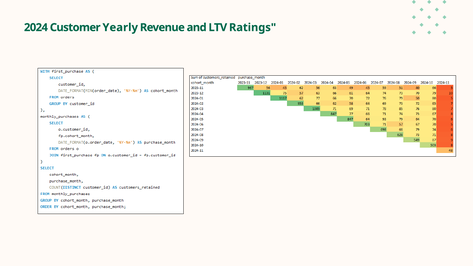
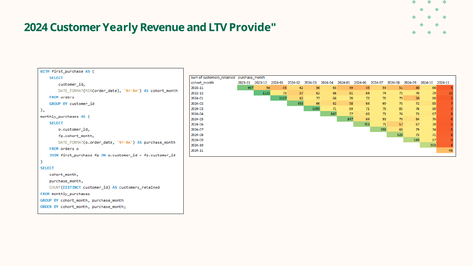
Ratings: Ratings -> Provide
